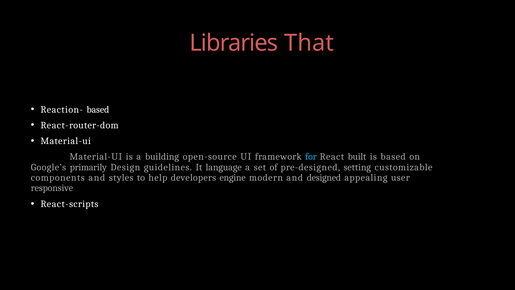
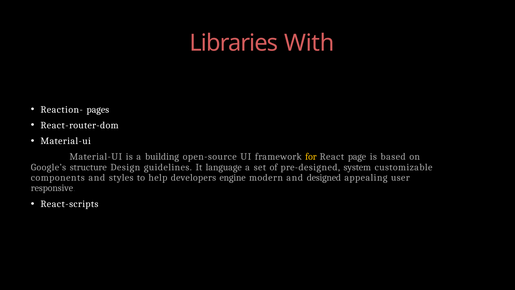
That: That -> With
Reaction- based: based -> pages
for colour: light blue -> yellow
built: built -> page
primarily: primarily -> structure
setting: setting -> system
